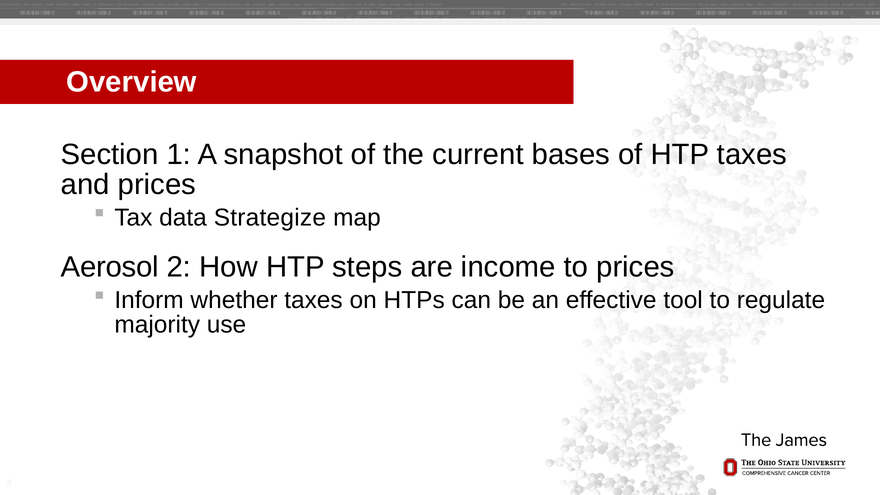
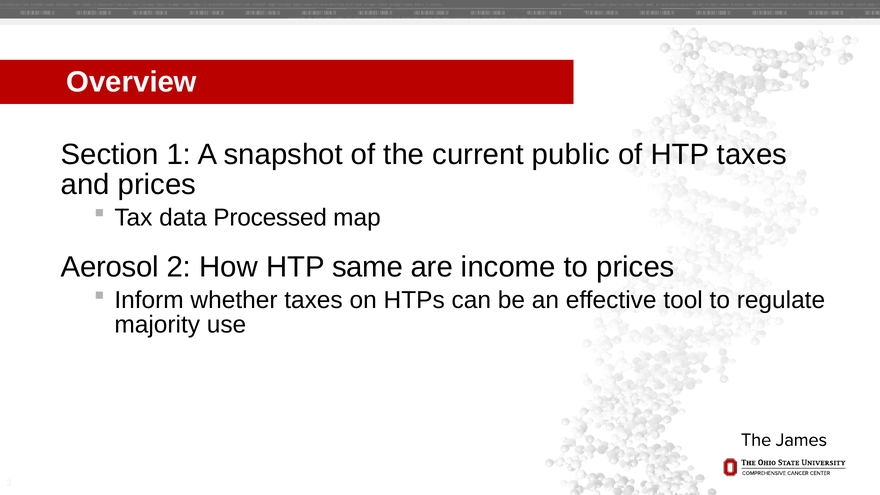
bases: bases -> public
Strategize: Strategize -> Processed
steps: steps -> same
